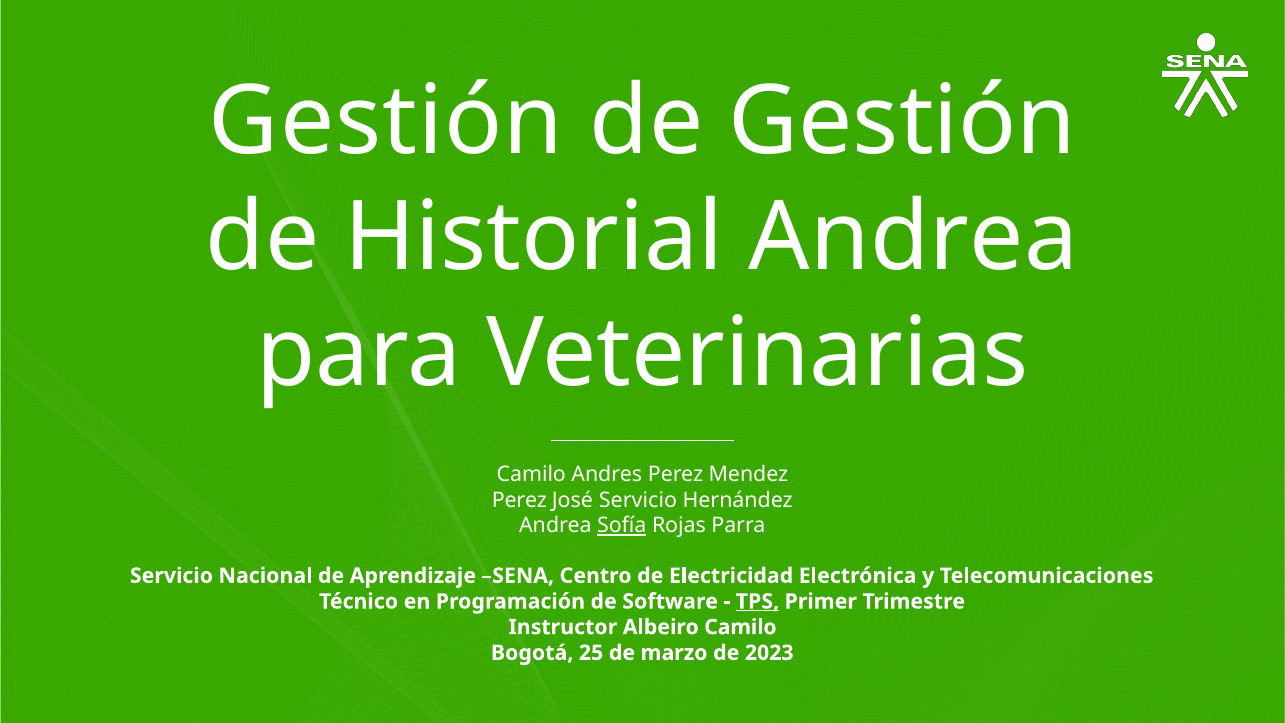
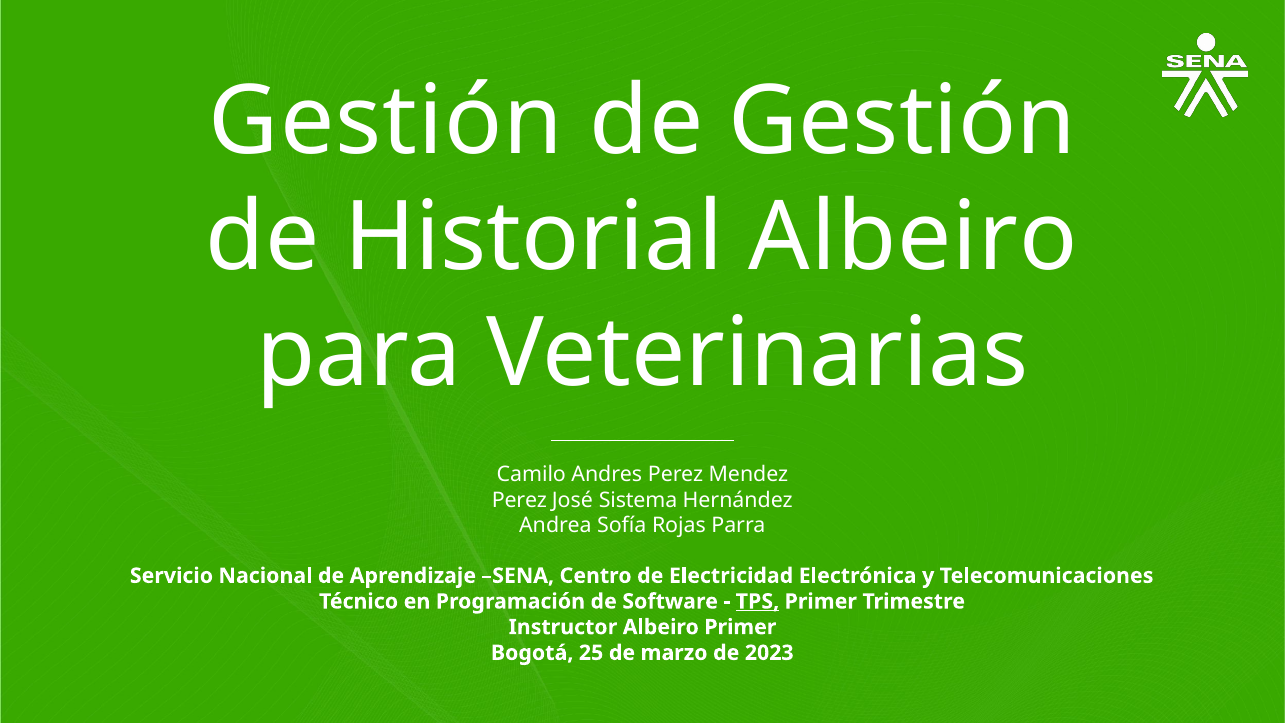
Historial Andrea: Andrea -> Albeiro
José Servicio: Servicio -> Sistema
Sofía underline: present -> none
Albeiro Camilo: Camilo -> Primer
